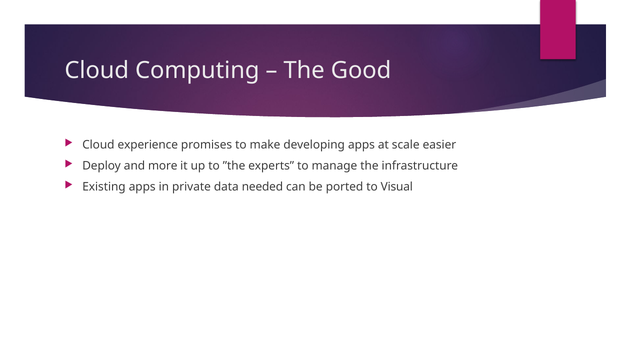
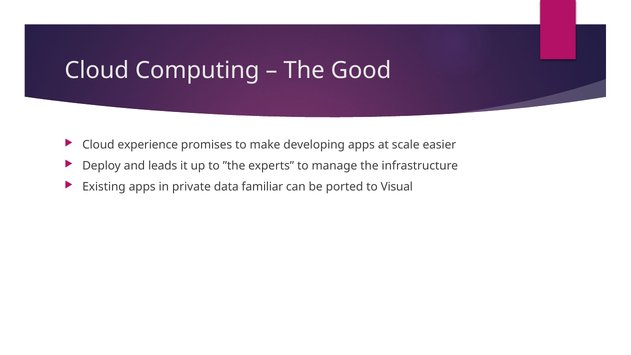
more: more -> leads
needed: needed -> familiar
